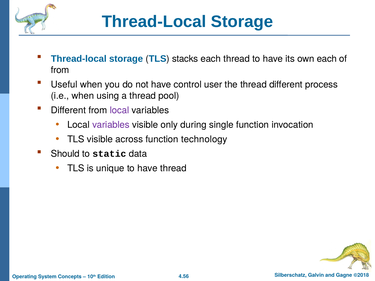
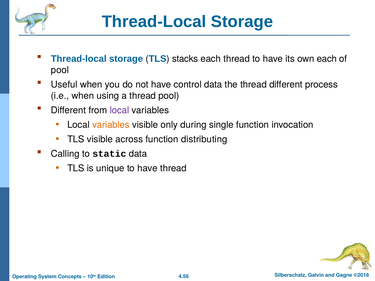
from at (60, 70): from -> pool
control user: user -> data
variables at (111, 125) colour: purple -> orange
technology: technology -> distributing
Should: Should -> Calling
